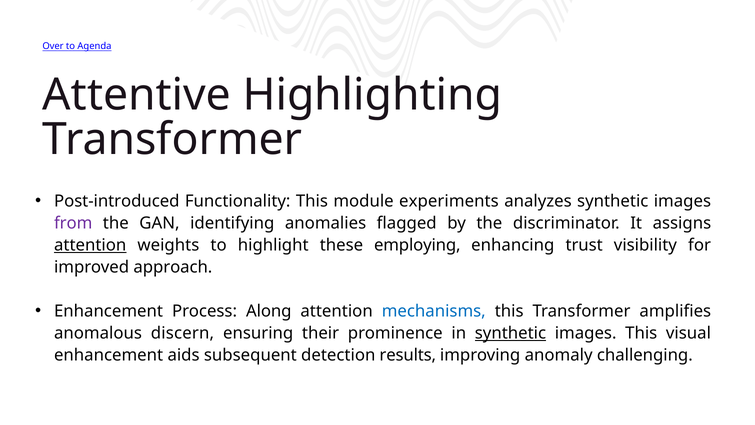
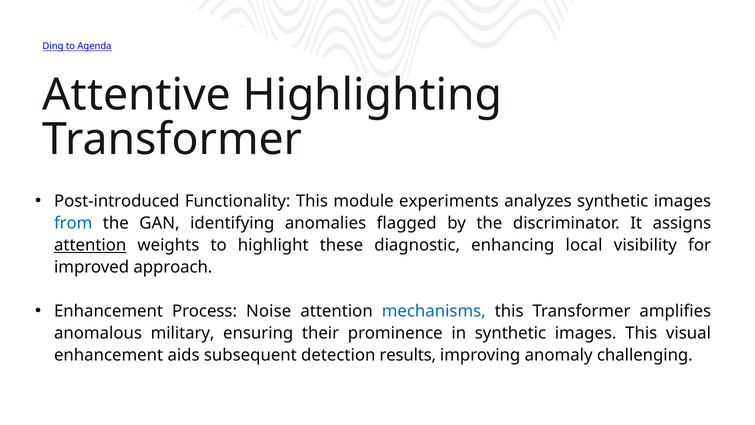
Over: Over -> Ding
from colour: purple -> blue
employing: employing -> diagnostic
trust: trust -> local
Along: Along -> Noise
discern: discern -> military
synthetic at (510, 333) underline: present -> none
